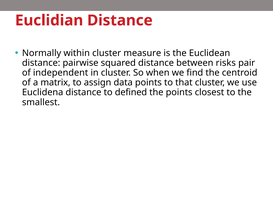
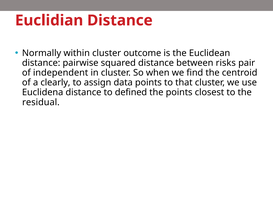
measure: measure -> outcome
matrix: matrix -> clearly
smallest: smallest -> residual
